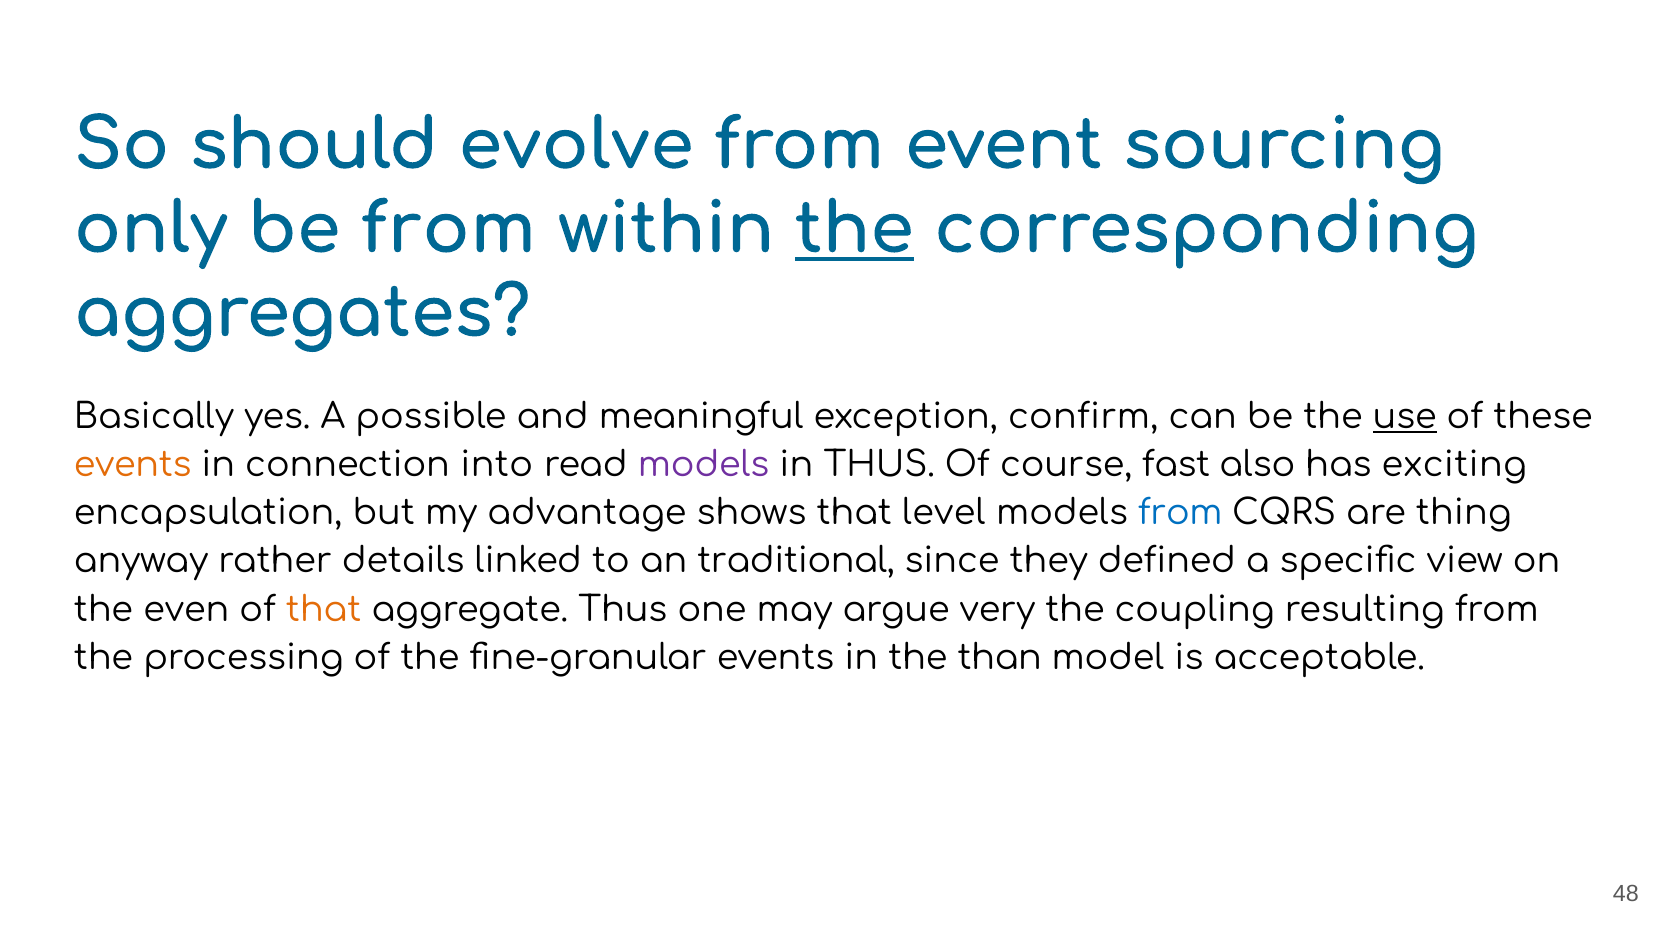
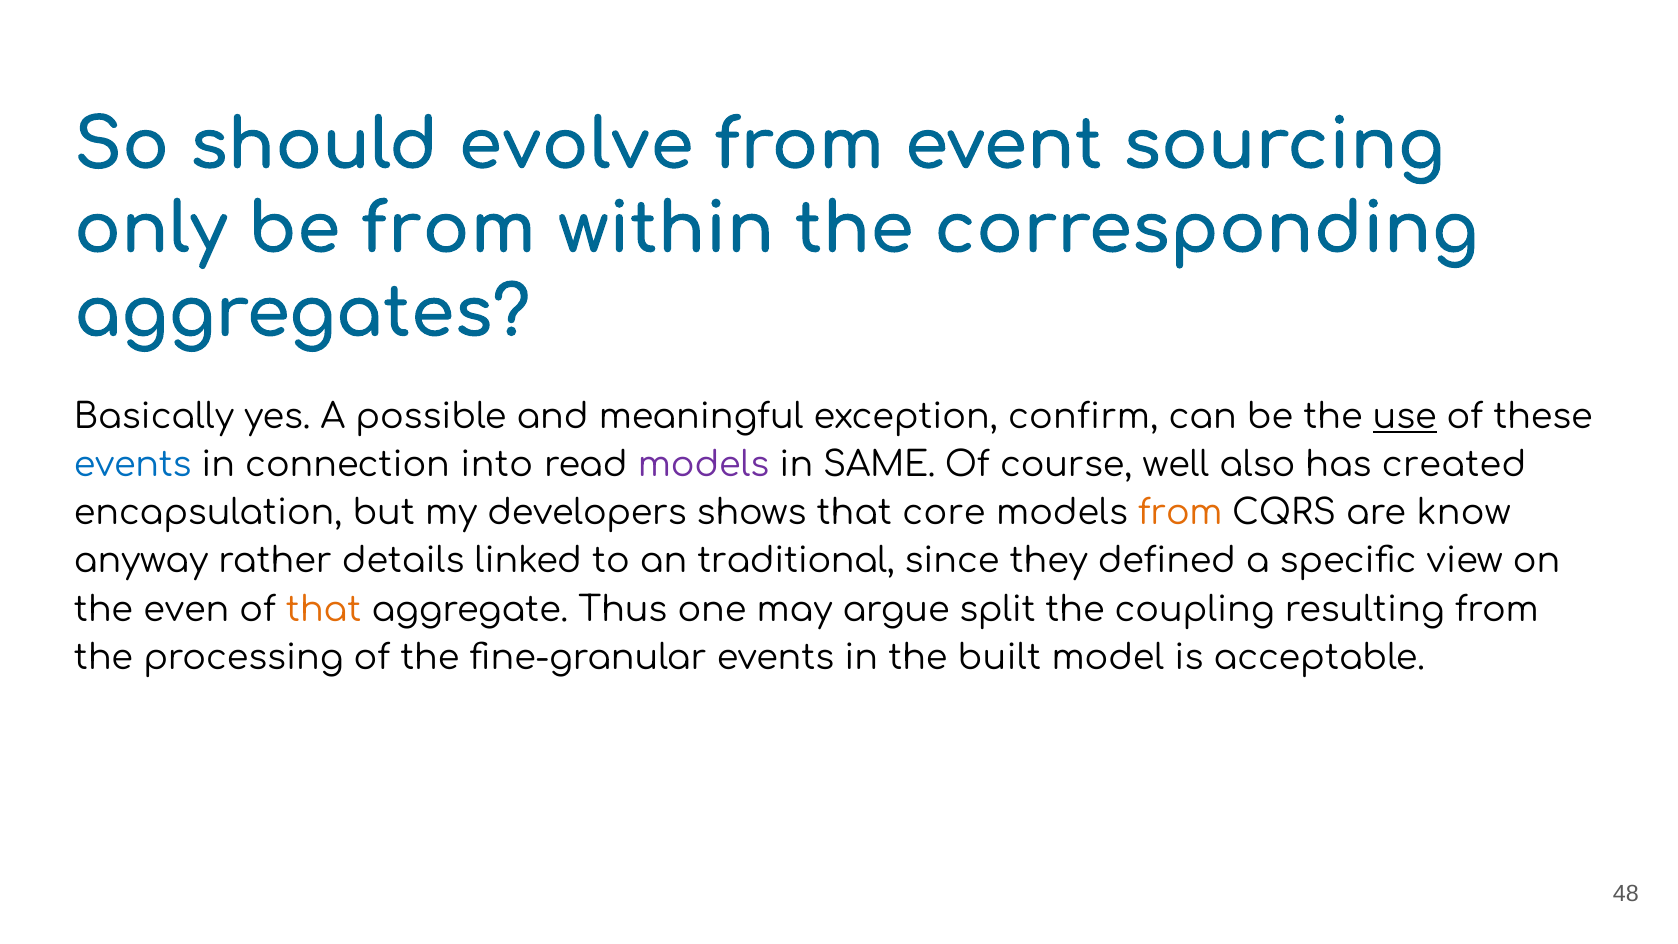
the at (854, 229) underline: present -> none
events at (133, 465) colour: orange -> blue
in THUS: THUS -> SAME
fast: fast -> well
exciting: exciting -> created
advantage: advantage -> developers
level: level -> core
from at (1180, 513) colour: blue -> orange
thing: thing -> know
very: very -> split
than: than -> built
